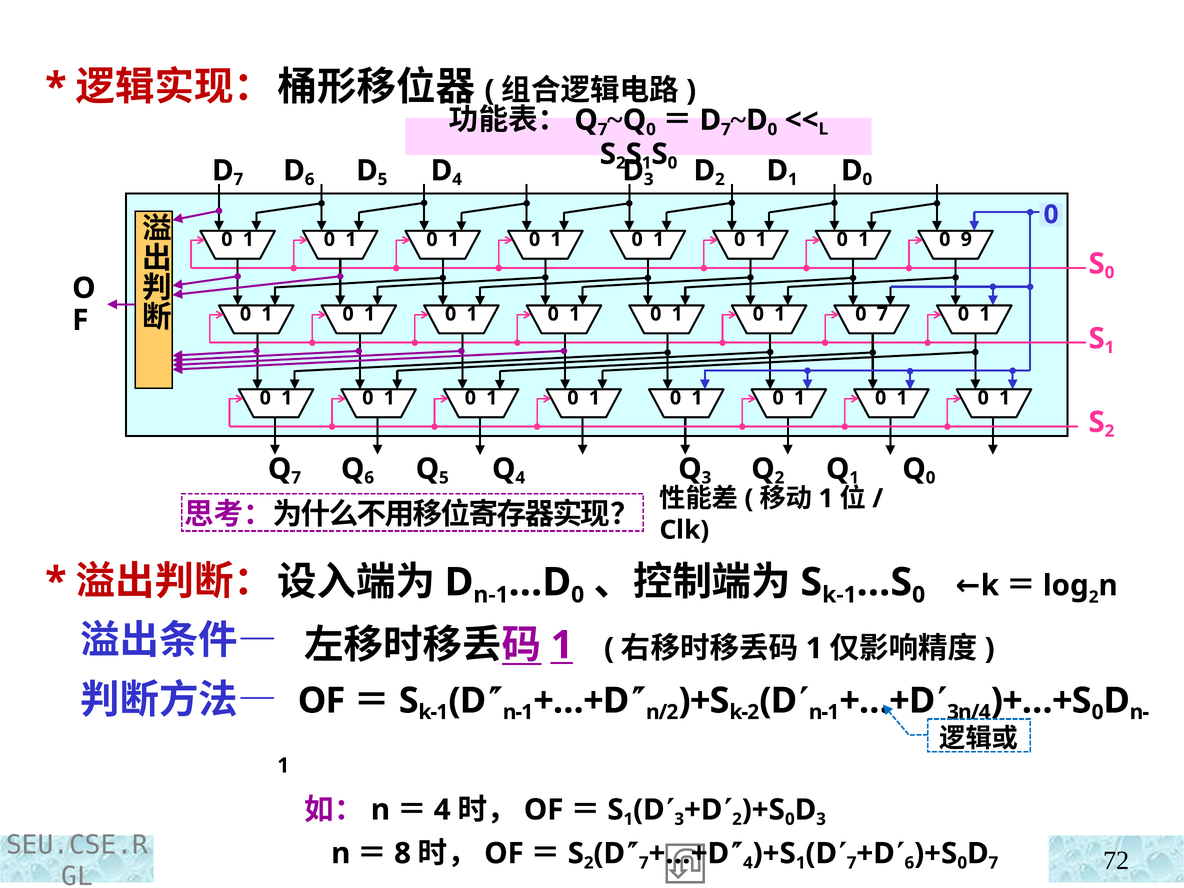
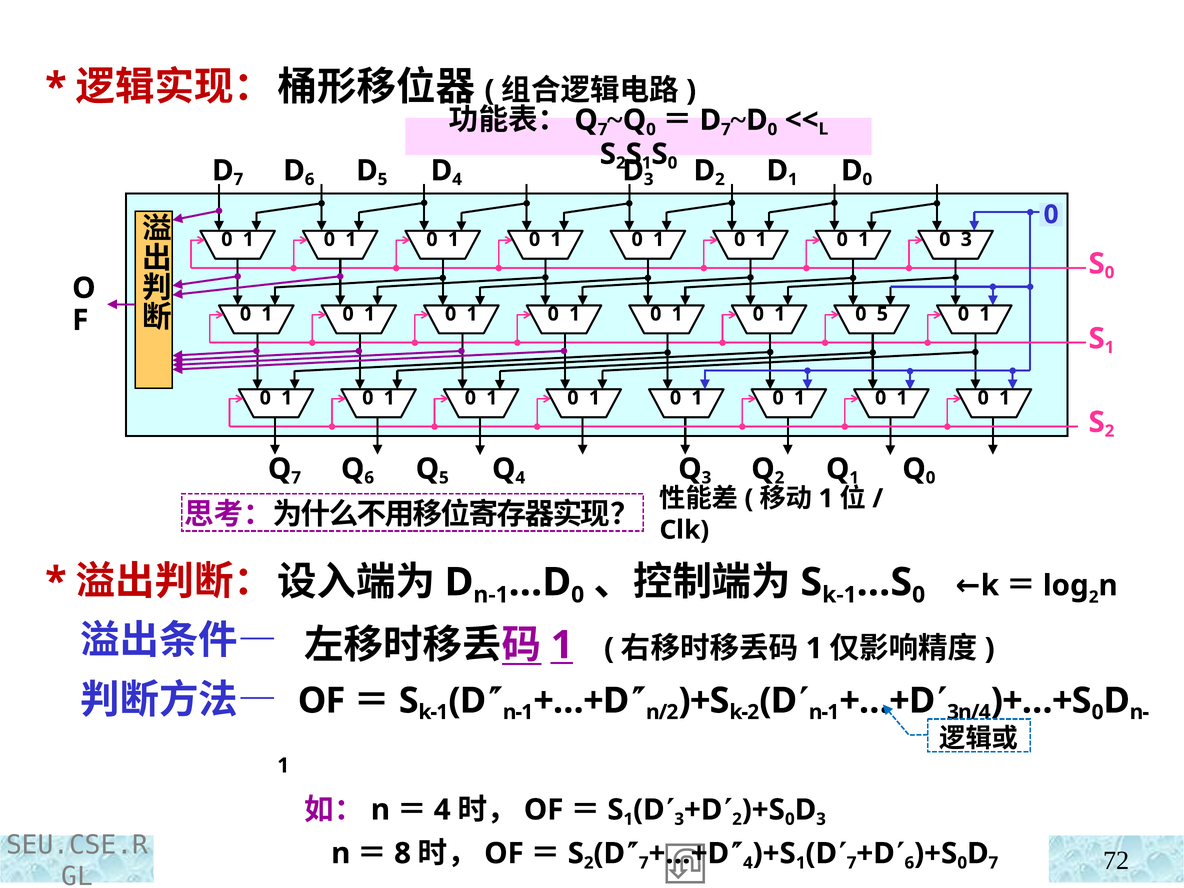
0 9: 9 -> 3
0 7: 7 -> 5
